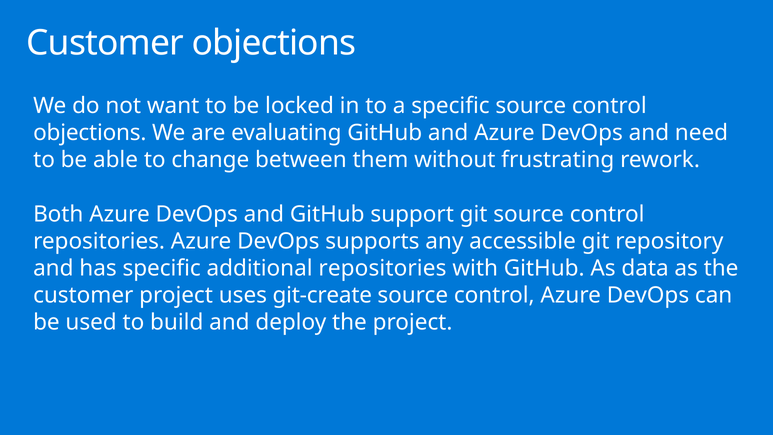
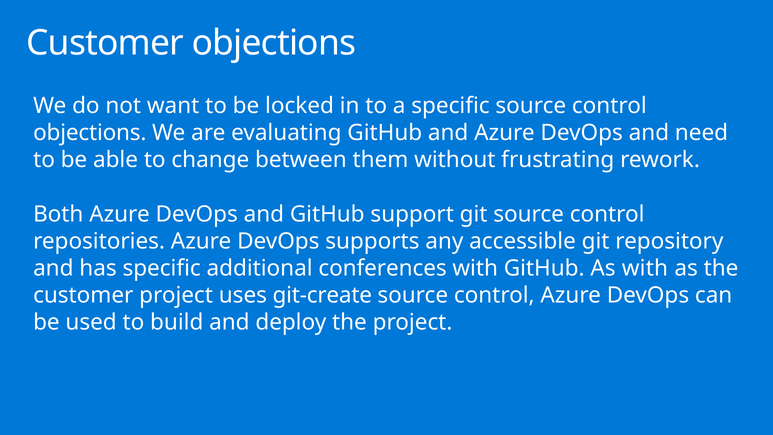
additional repositories: repositories -> conferences
As data: data -> with
